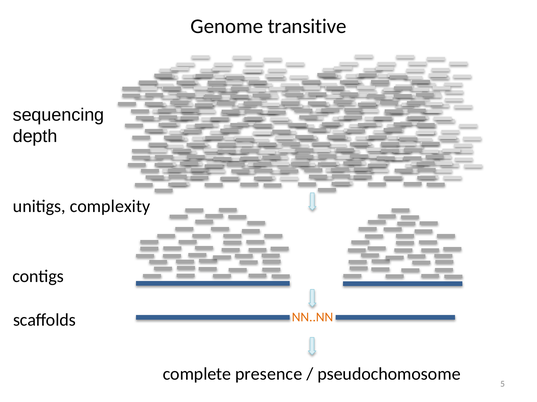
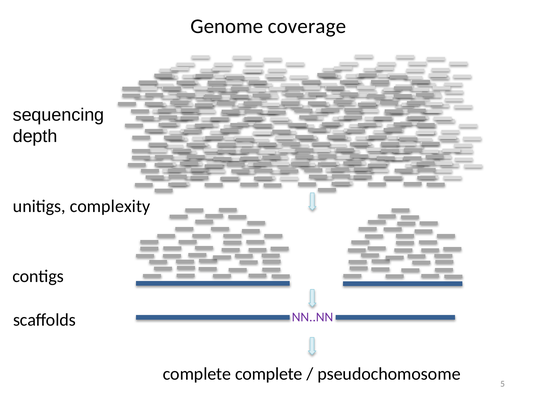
transitive: transitive -> coverage
NN..NN colour: orange -> purple
complete presence: presence -> complete
